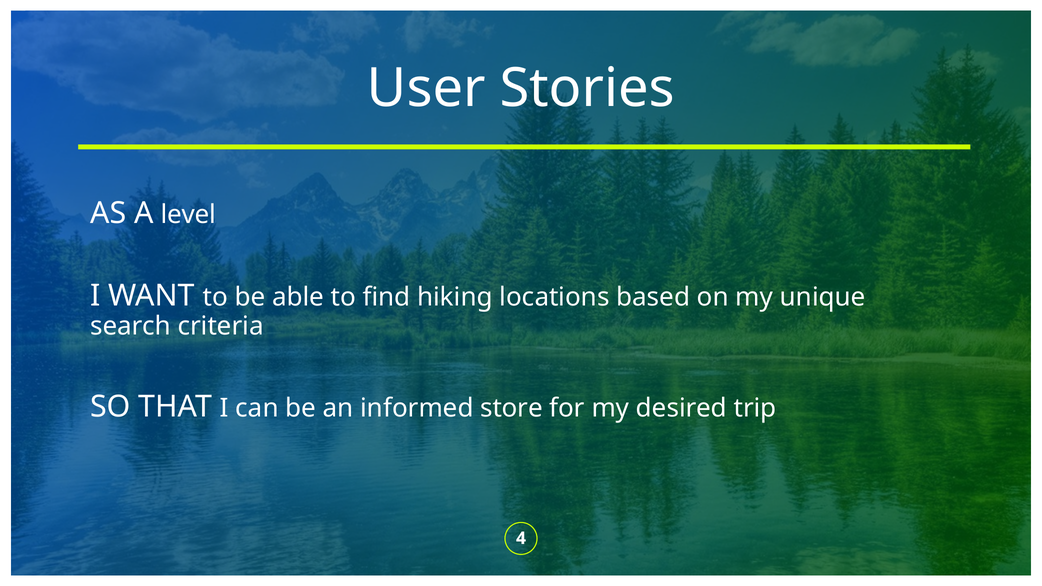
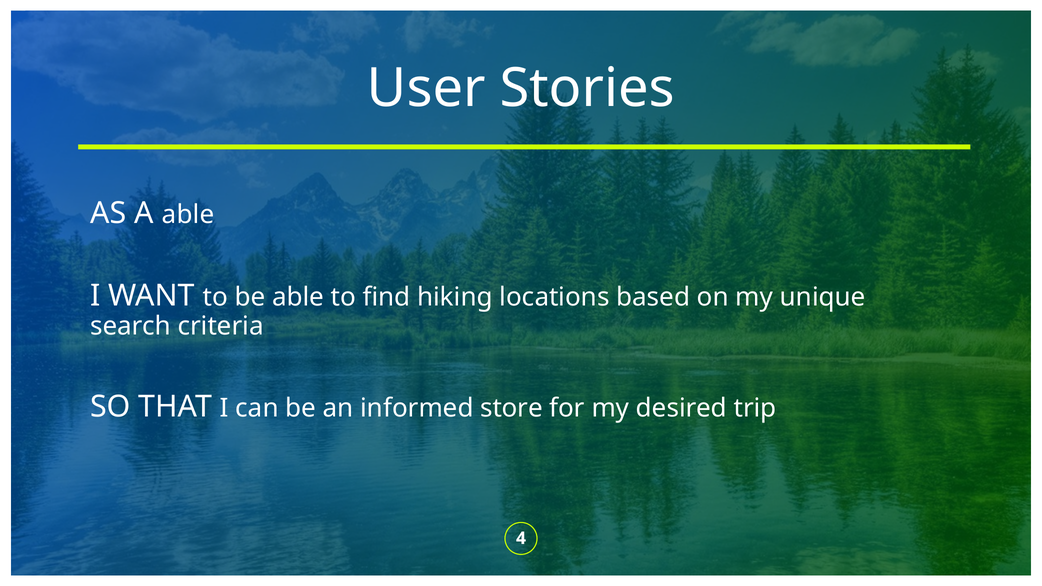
A level: level -> able
